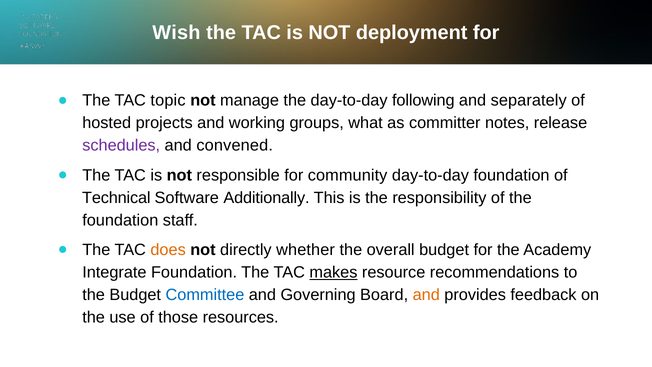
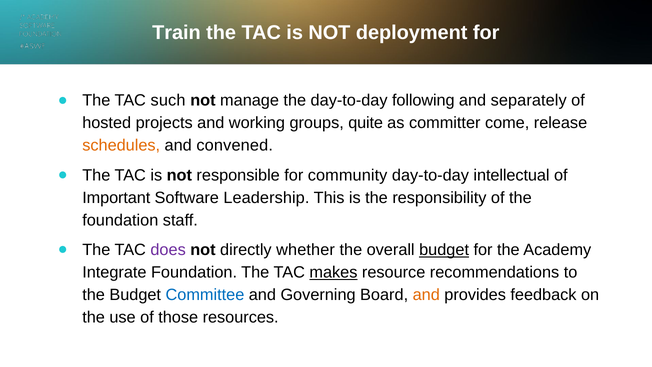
Wish: Wish -> Train
topic: topic -> such
what: what -> quite
notes: notes -> come
schedules colour: purple -> orange
day-to-day foundation: foundation -> intellectual
Technical: Technical -> Important
Additionally: Additionally -> Leadership
does colour: orange -> purple
budget at (444, 250) underline: none -> present
